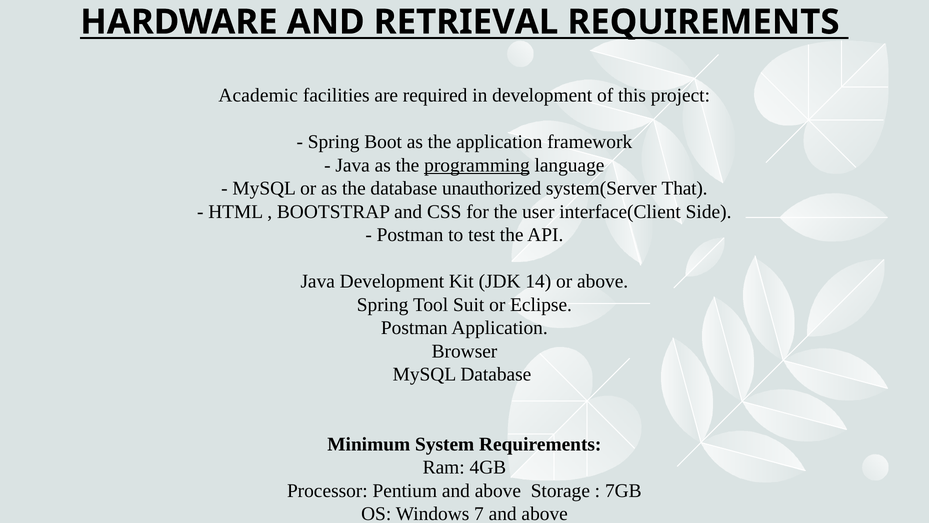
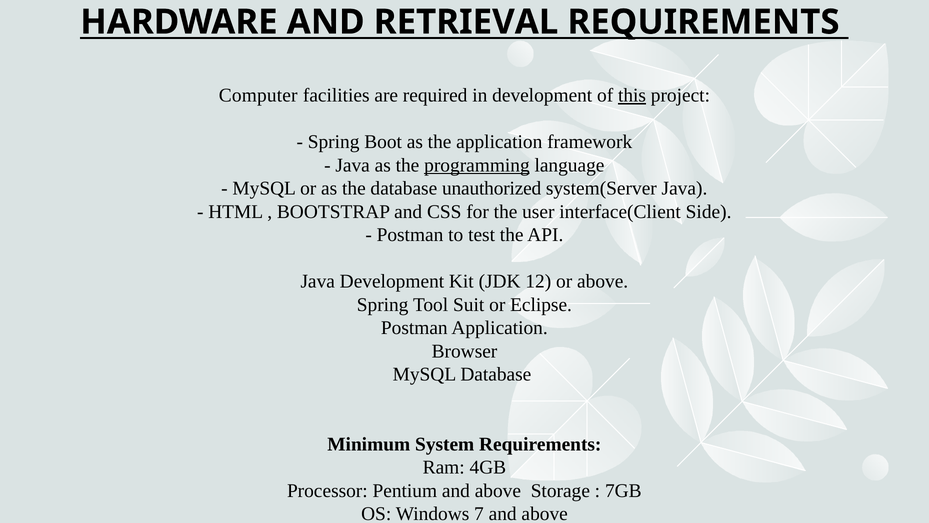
Academic: Academic -> Computer
this underline: none -> present
system(Server That: That -> Java
14: 14 -> 12
